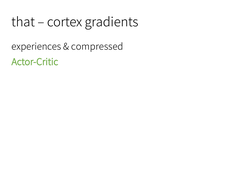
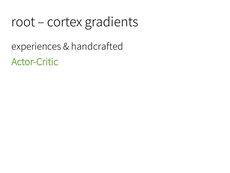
that: that -> root
compressed: compressed -> handcrafted
